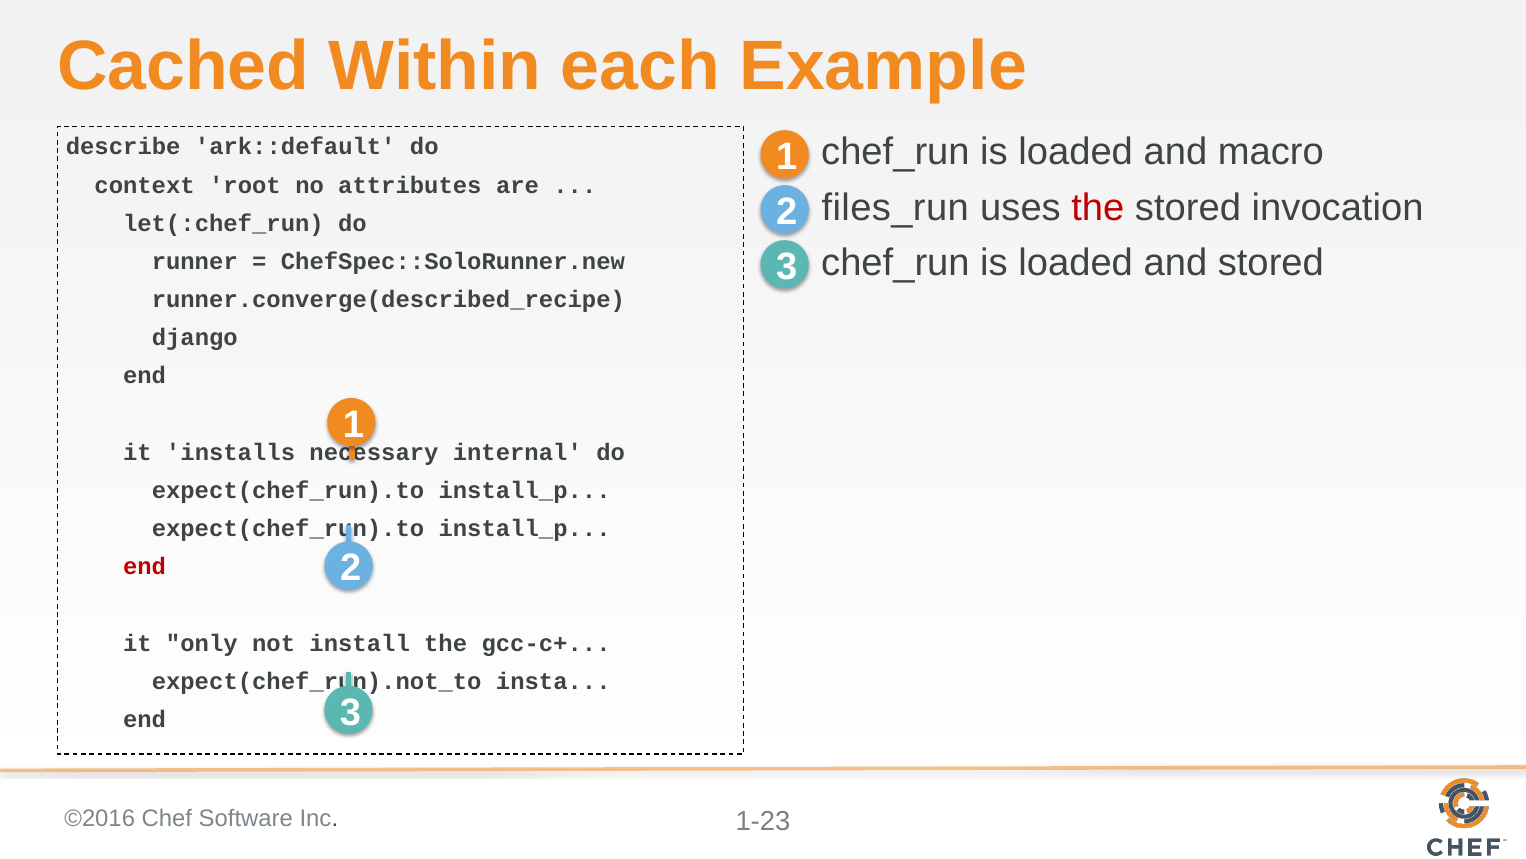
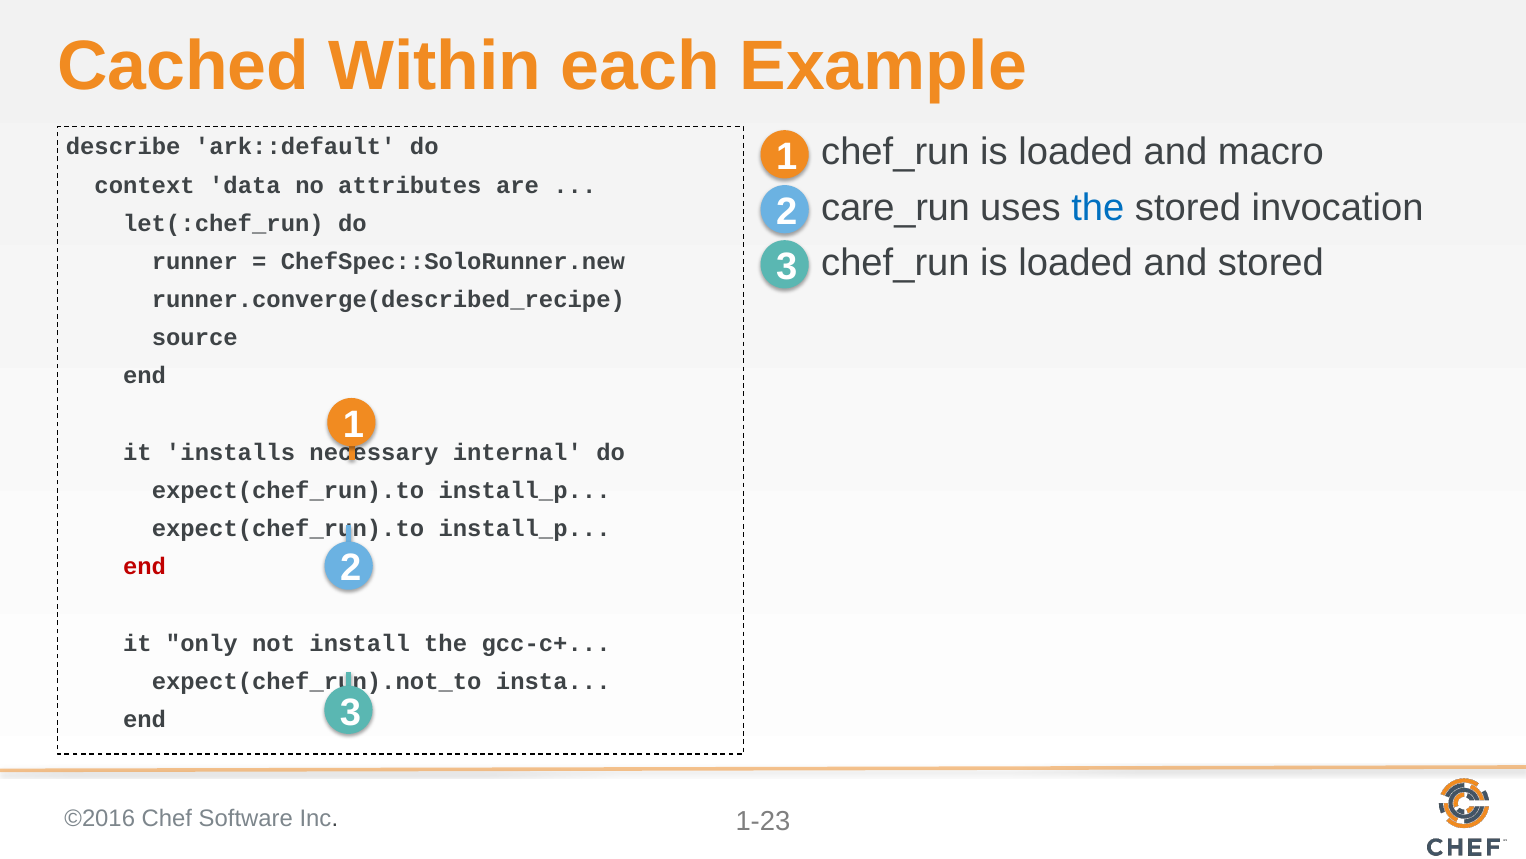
root: root -> data
files_run: files_run -> care_run
the at (1098, 207) colour: red -> blue
django: django -> source
